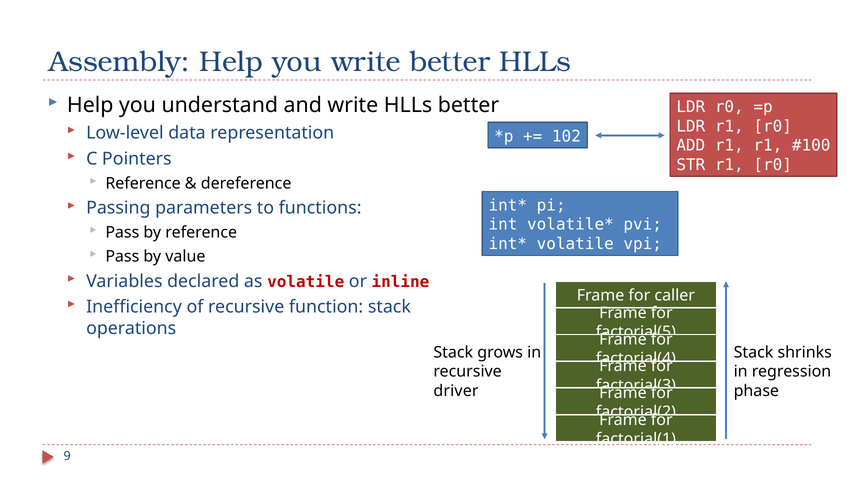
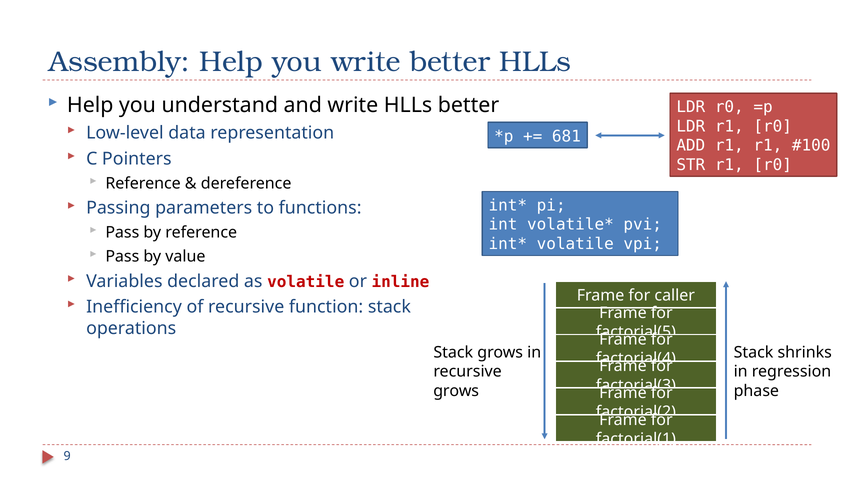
102: 102 -> 681
driver at (456, 391): driver -> grows
